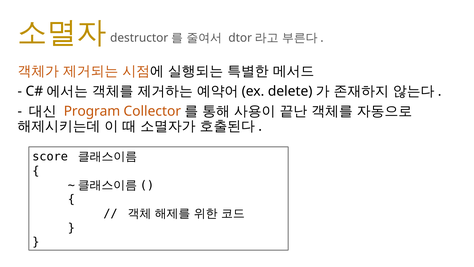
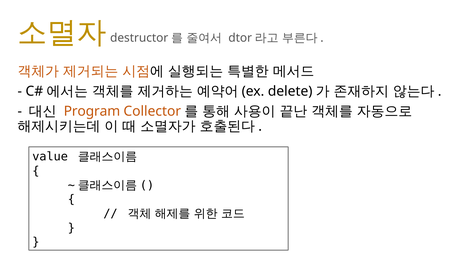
score: score -> value
